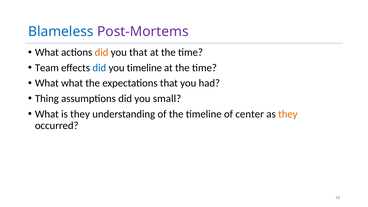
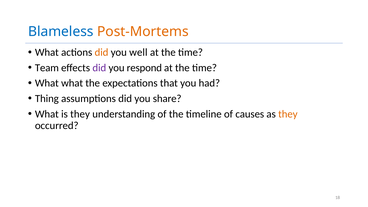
Post-Mortems colour: purple -> orange
you that: that -> well
did at (99, 68) colour: blue -> purple
you timeline: timeline -> respond
small: small -> share
center: center -> causes
